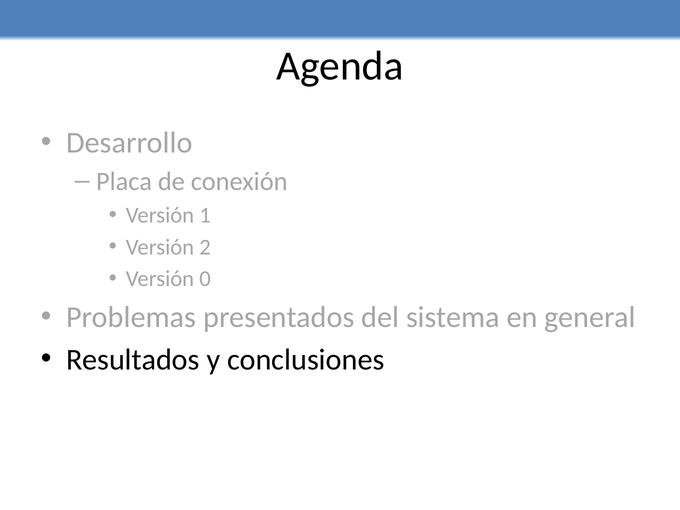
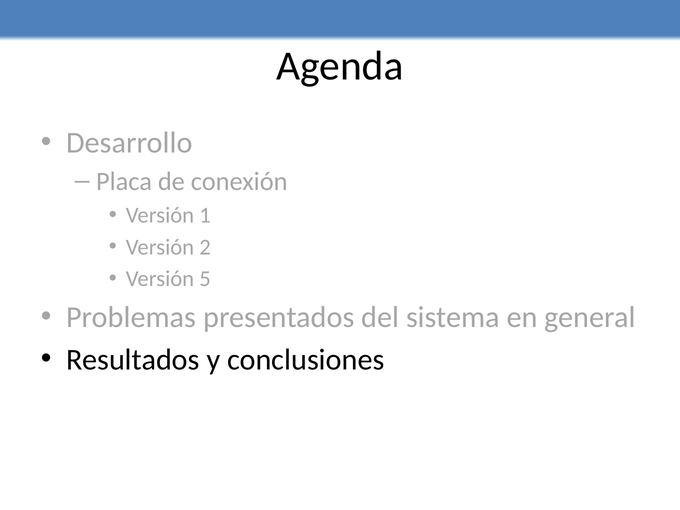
0: 0 -> 5
